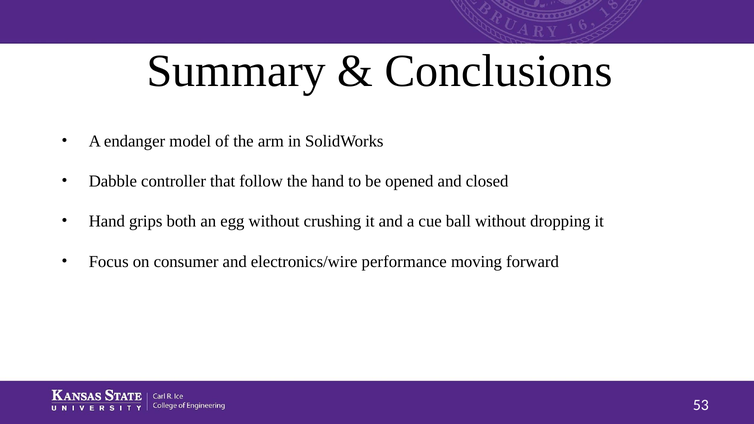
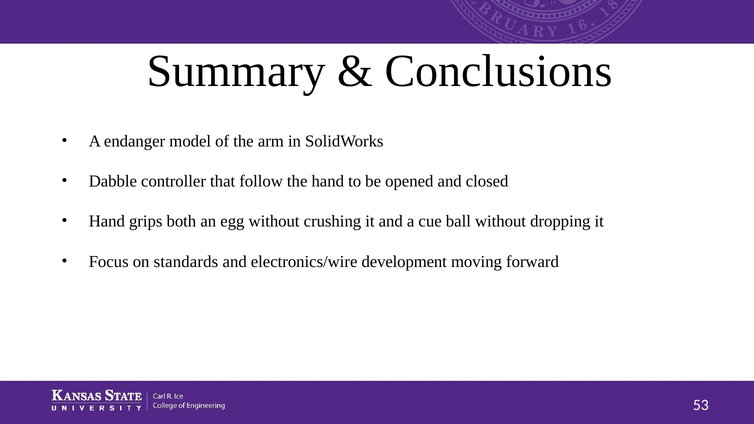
consumer: consumer -> standards
performance: performance -> development
